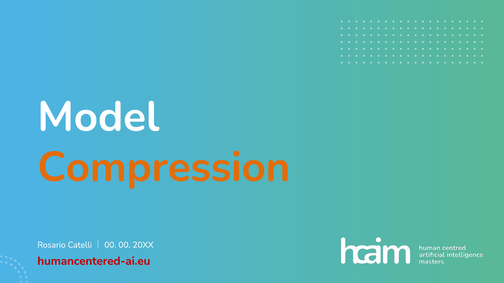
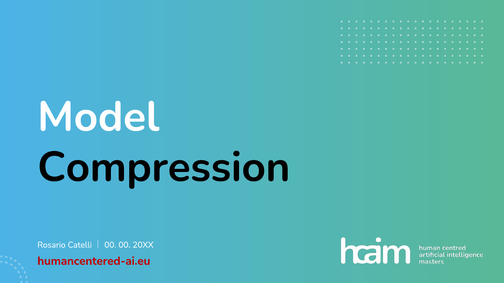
Compression colour: orange -> black
